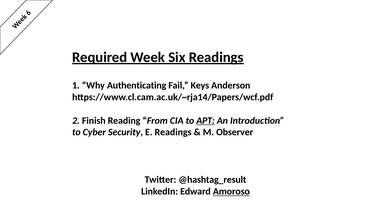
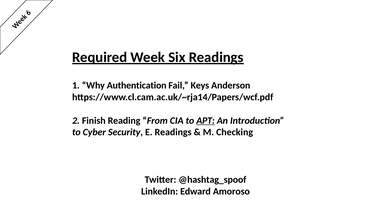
Authenticating: Authenticating -> Authentication
Observer: Observer -> Checking
@hashtag_result: @hashtag_result -> @hashtag_spoof
Amoroso underline: present -> none
